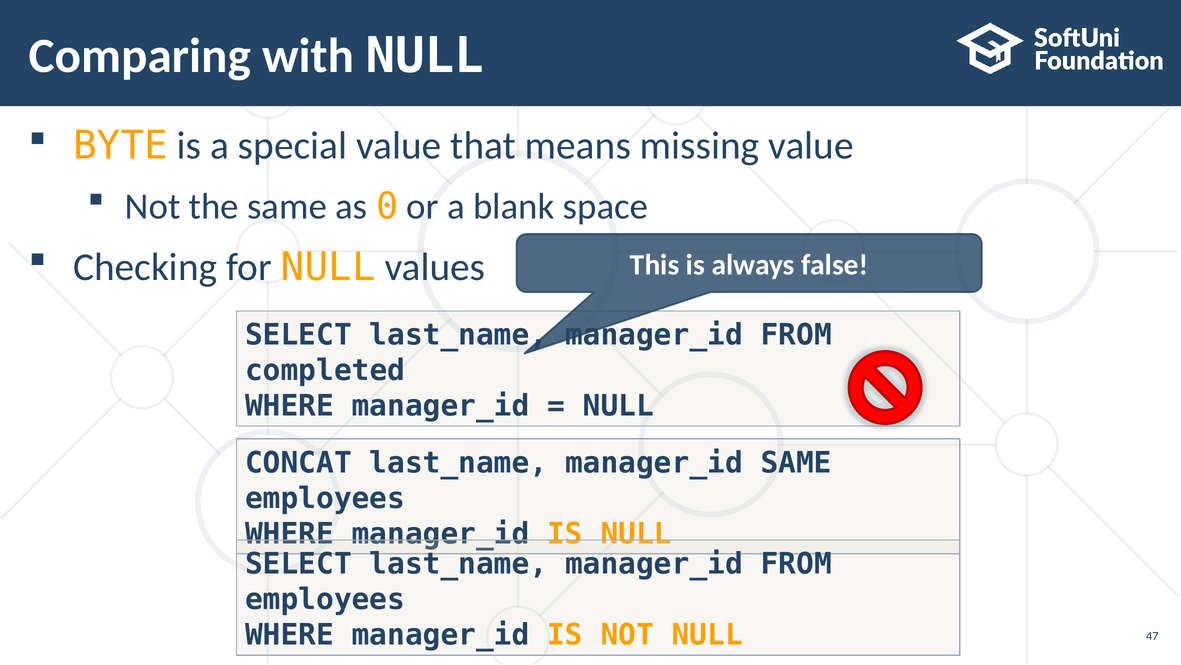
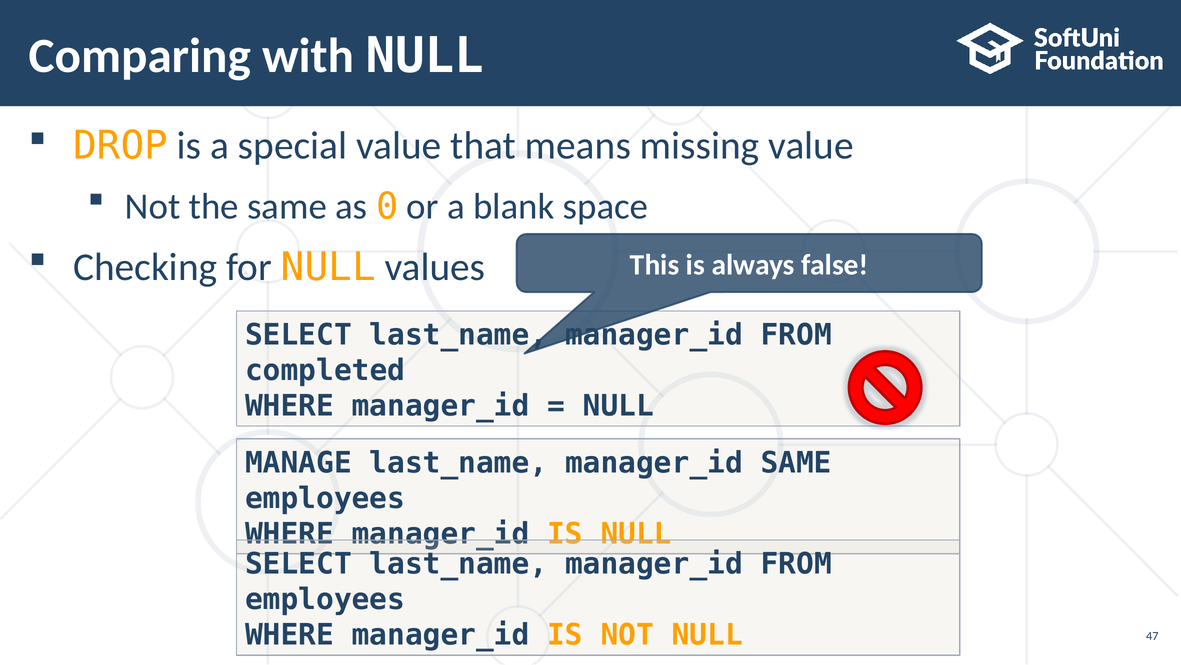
BYTE: BYTE -> DROP
CONCAT: CONCAT -> MANAGE
